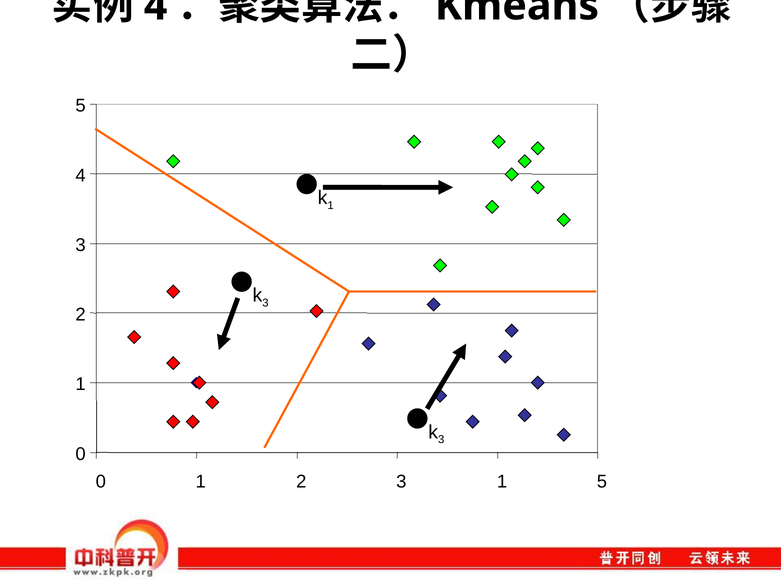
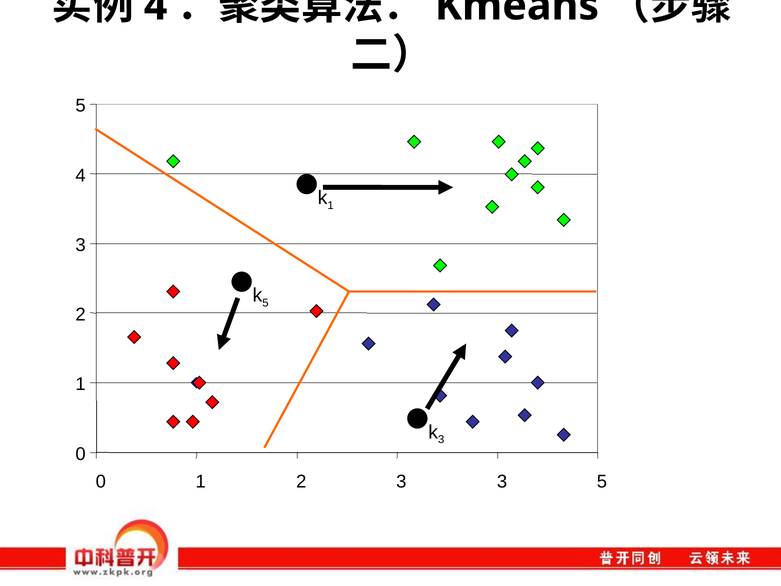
3 at (265, 303): 3 -> 5
3 1: 1 -> 3
